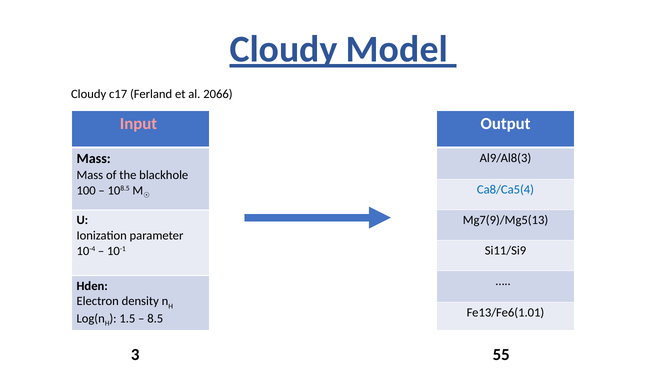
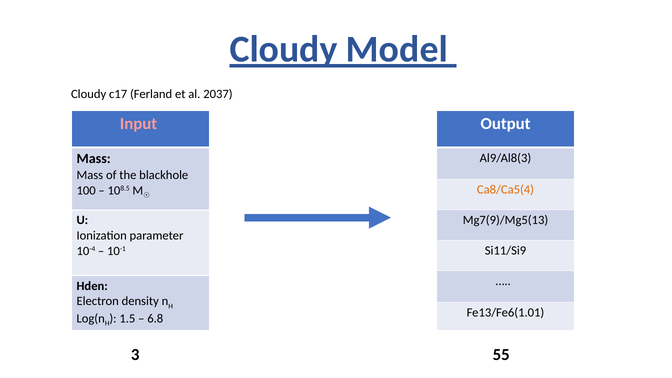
2066: 2066 -> 2037
Ca8/Ca5(4 colour: blue -> orange
8.5: 8.5 -> 6.8
